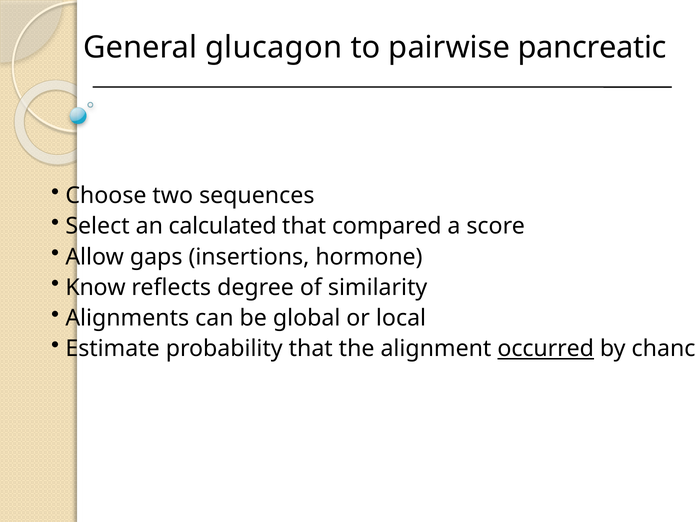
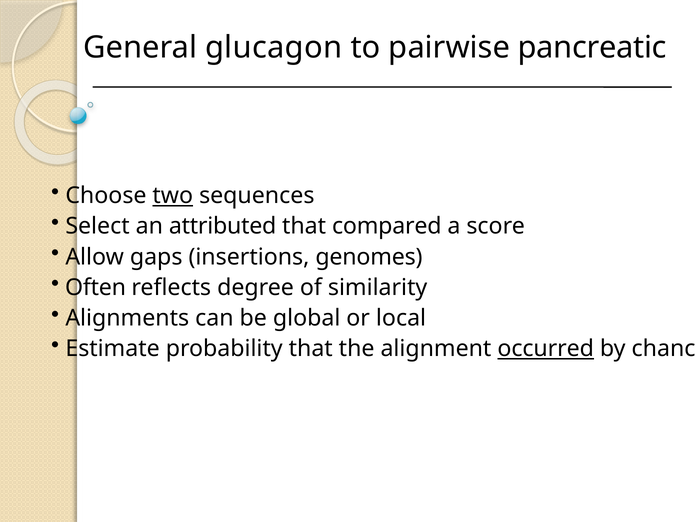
two underline: none -> present
calculated: calculated -> attributed
hormone: hormone -> genomes
Know: Know -> Often
